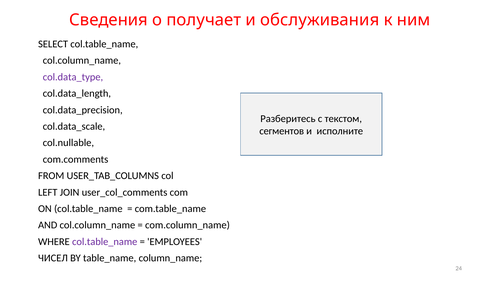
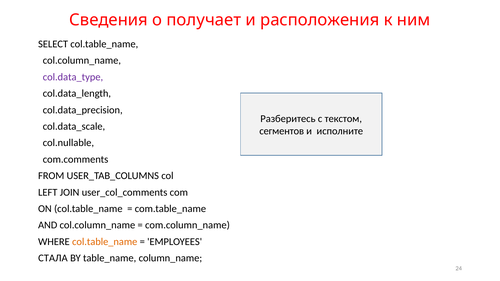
обслуживания: обслуживания -> расположения
col.table_name at (105, 242) colour: purple -> orange
ЧИСЕЛ: ЧИСЕЛ -> СТАЛА
